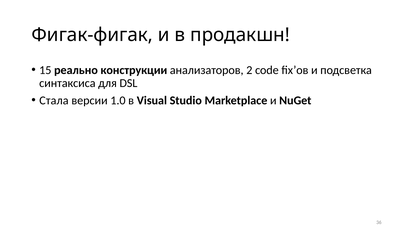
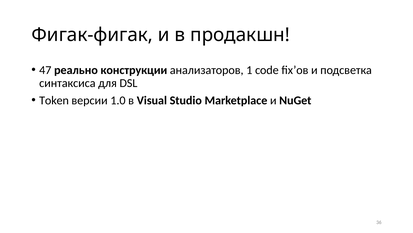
15: 15 -> 47
2: 2 -> 1
Стала: Стала -> Token
